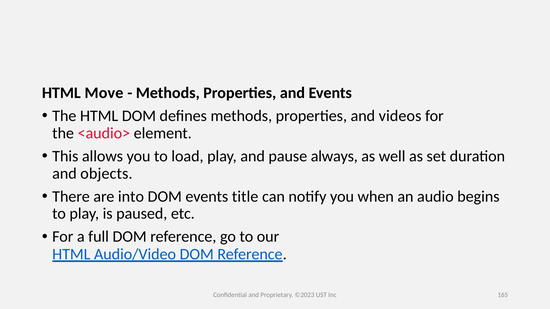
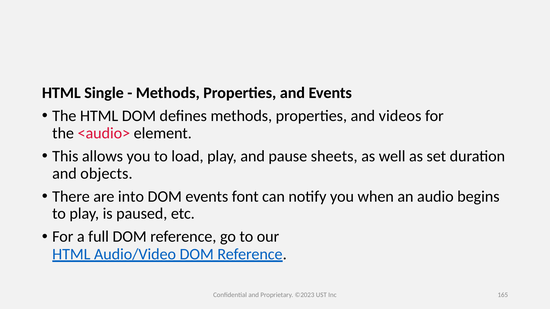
Move: Move -> Single
always: always -> sheets
title: title -> font
